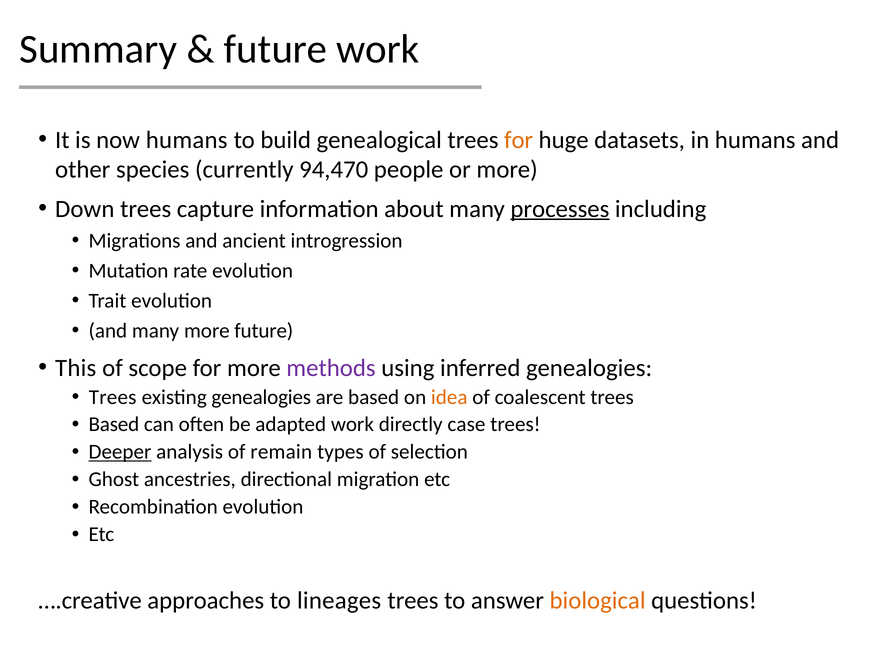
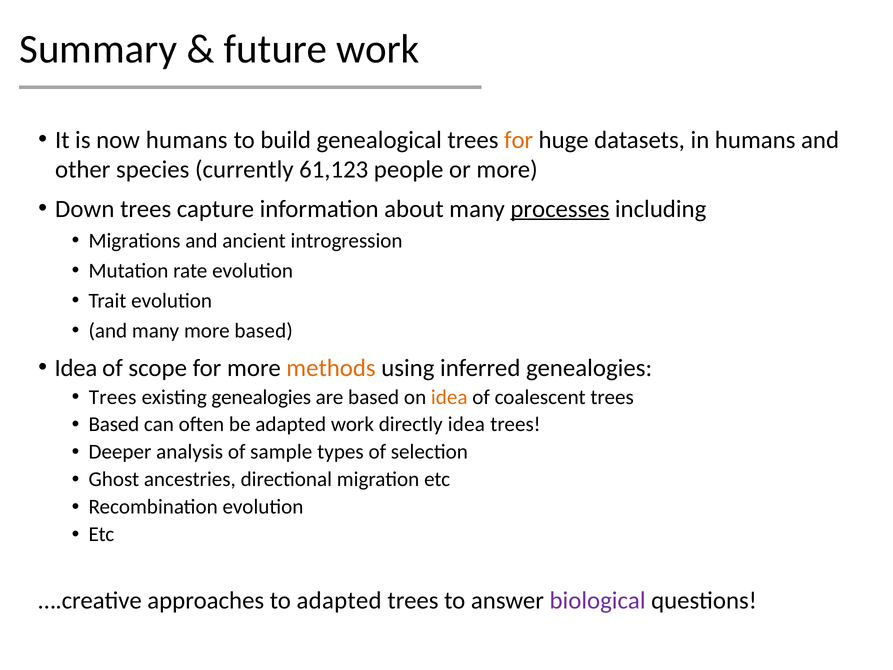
94,470: 94,470 -> 61,123
more future: future -> based
This at (76, 368): This -> Idea
methods colour: purple -> orange
directly case: case -> idea
Deeper underline: present -> none
remain: remain -> sample
to lineages: lineages -> adapted
biological colour: orange -> purple
